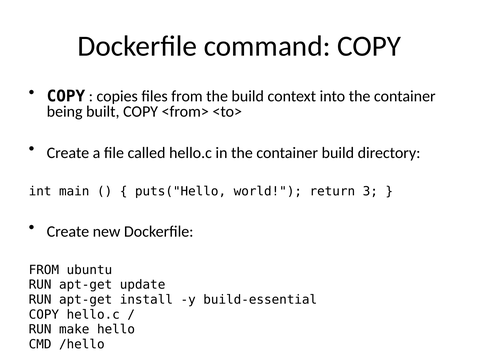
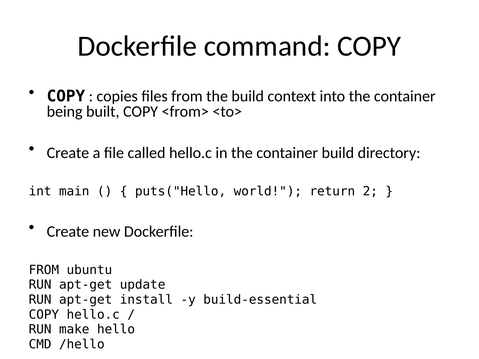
3: 3 -> 2
